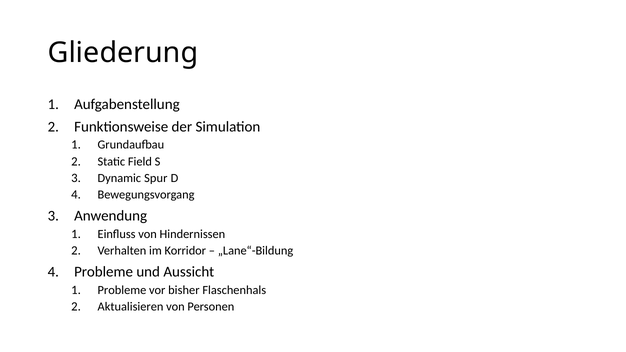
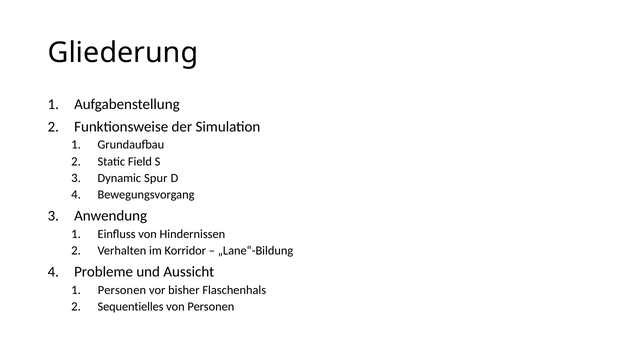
Probleme at (122, 290): Probleme -> Personen
Aktualisieren: Aktualisieren -> Sequentielles
